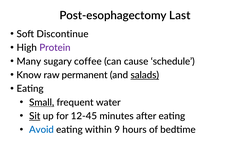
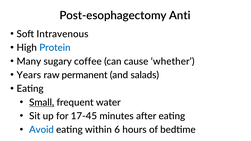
Last: Last -> Anti
Discontinue: Discontinue -> Intravenous
Protein colour: purple -> blue
schedule: schedule -> whether
Know: Know -> Years
salads underline: present -> none
Sit underline: present -> none
12-45: 12-45 -> 17-45
9: 9 -> 6
